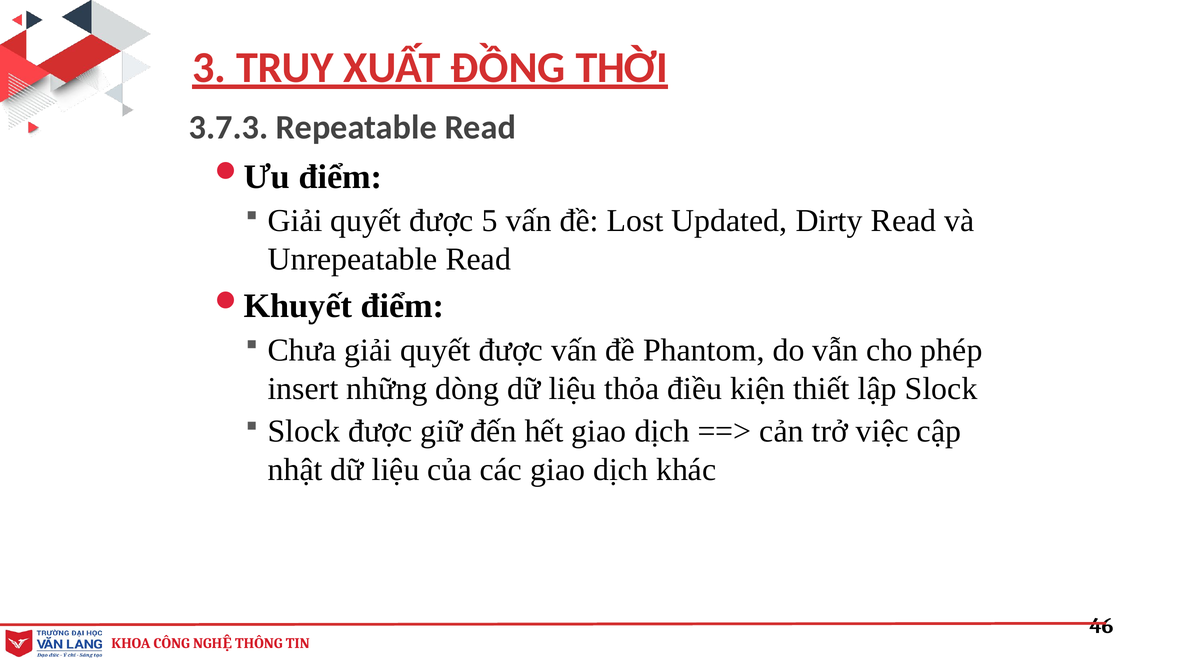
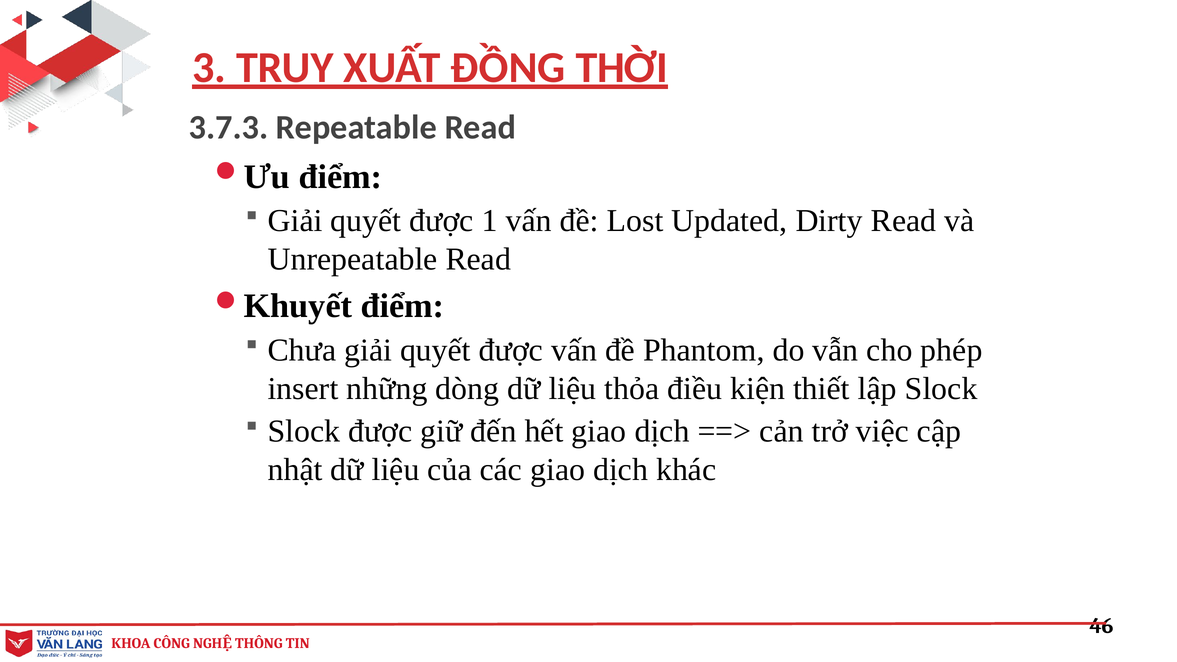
5: 5 -> 1
